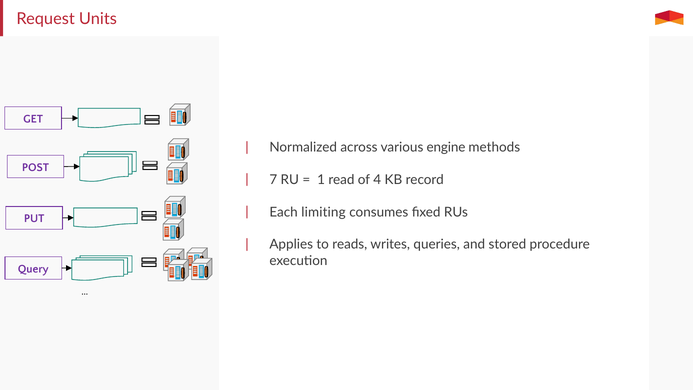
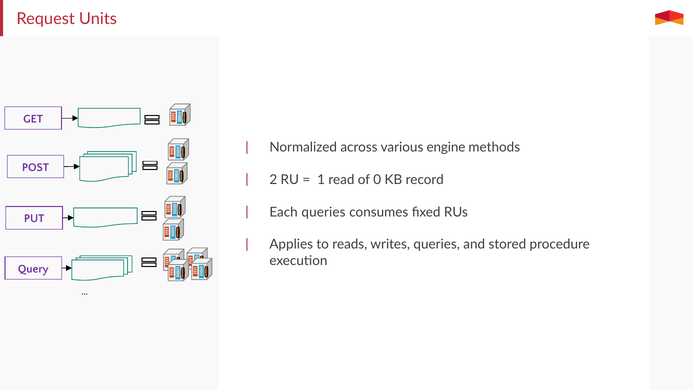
7: 7 -> 2
4: 4 -> 0
Each limiting: limiting -> queries
